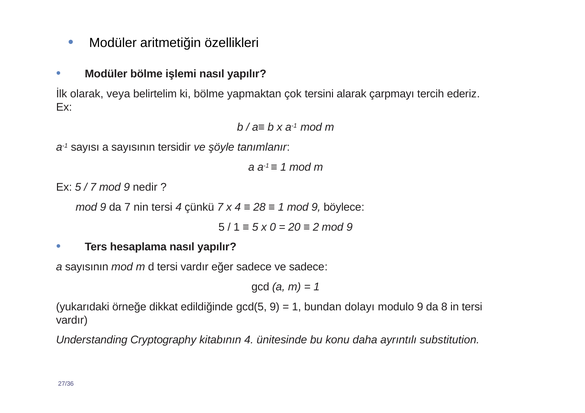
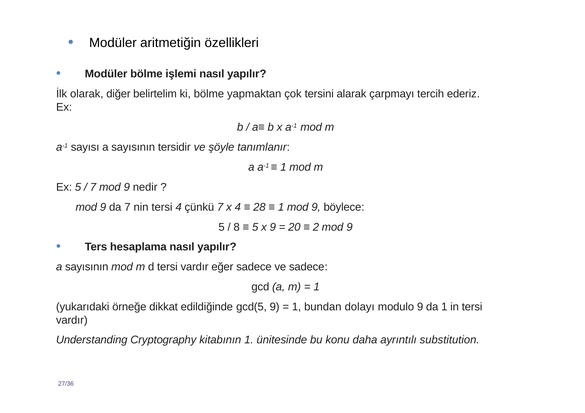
veya: veya -> diğer
1 at (237, 227): 1 -> 8
x 0: 0 -> 9
da 8: 8 -> 1
kitabının 4: 4 -> 1
